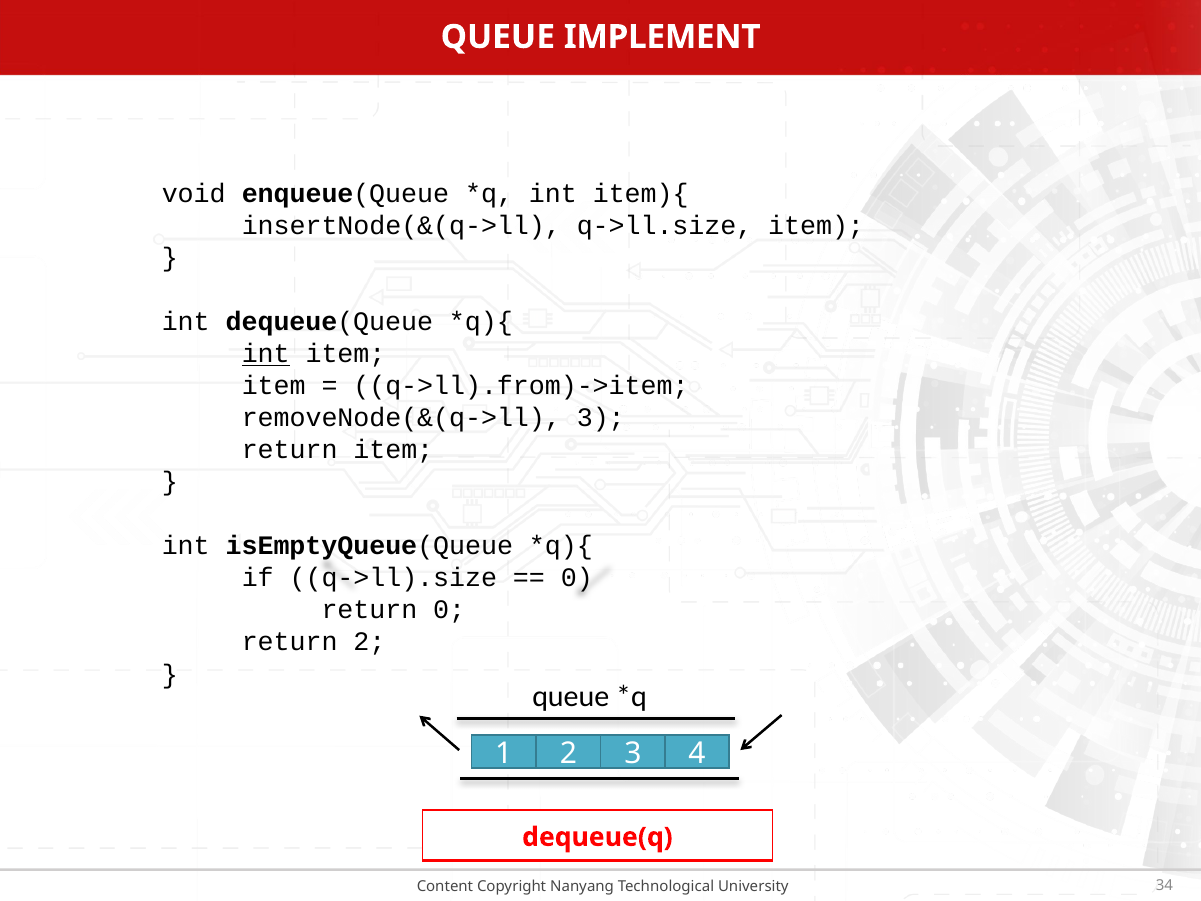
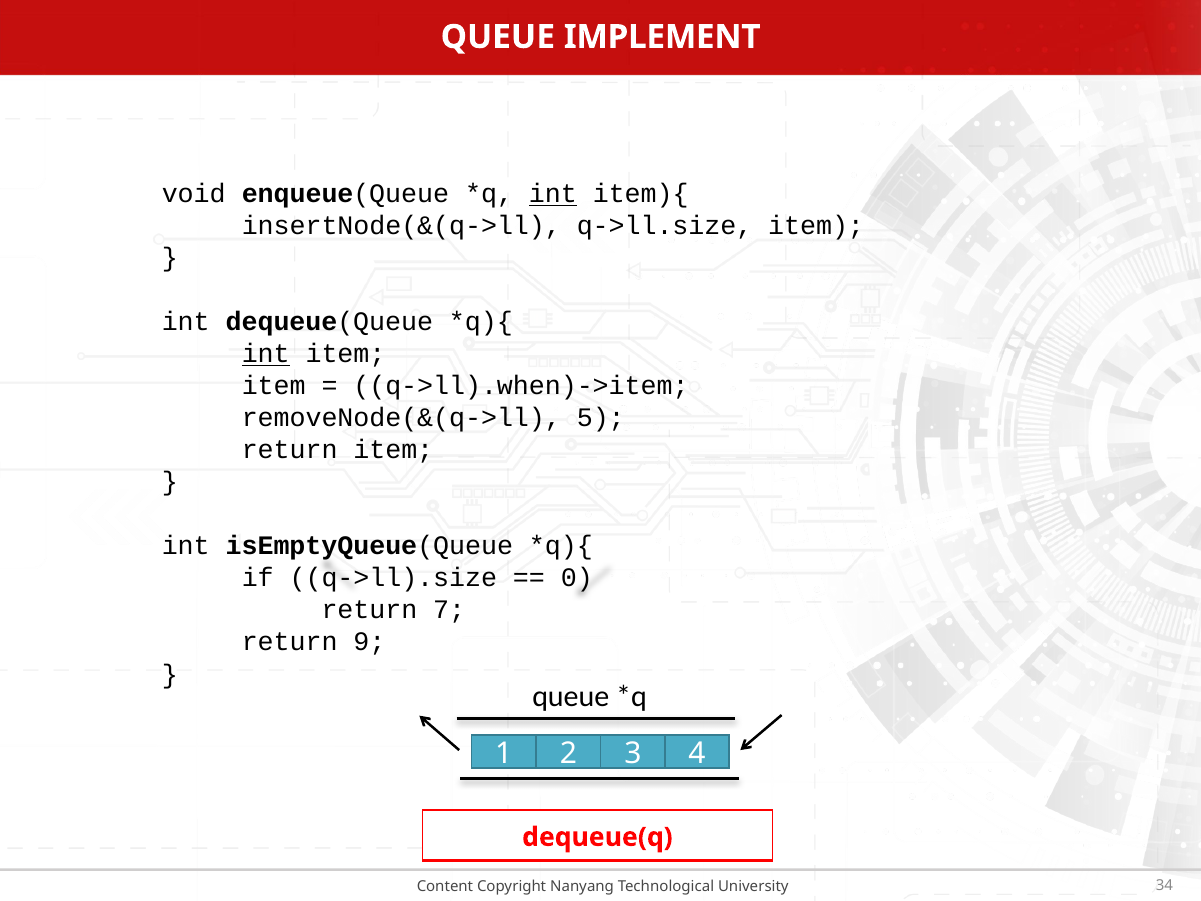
int at (553, 194) underline: none -> present
q->ll).from)->item: q->ll).from)->item -> q->ll).when)->item
removeNode(&(q->ll 3: 3 -> 5
return 0: 0 -> 7
return 2: 2 -> 9
